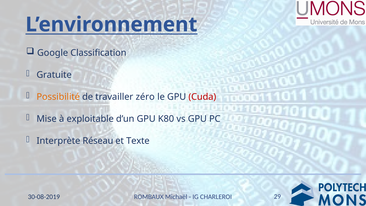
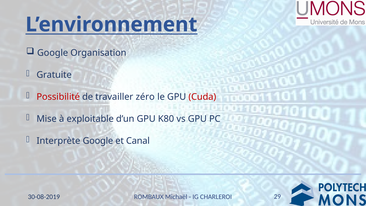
Classification: Classification -> Organisation
Possibilité colour: orange -> red
Interprète Réseau: Réseau -> Google
Texte: Texte -> Canal
